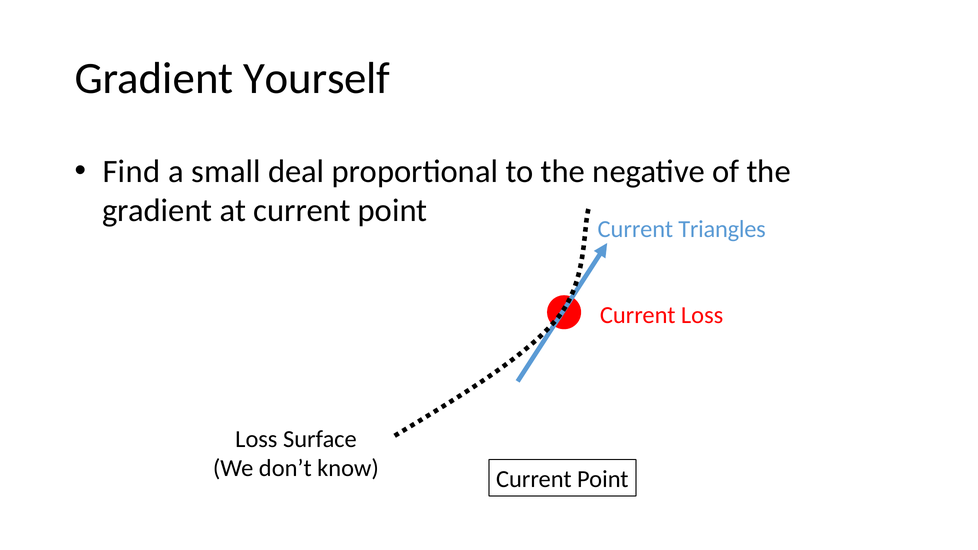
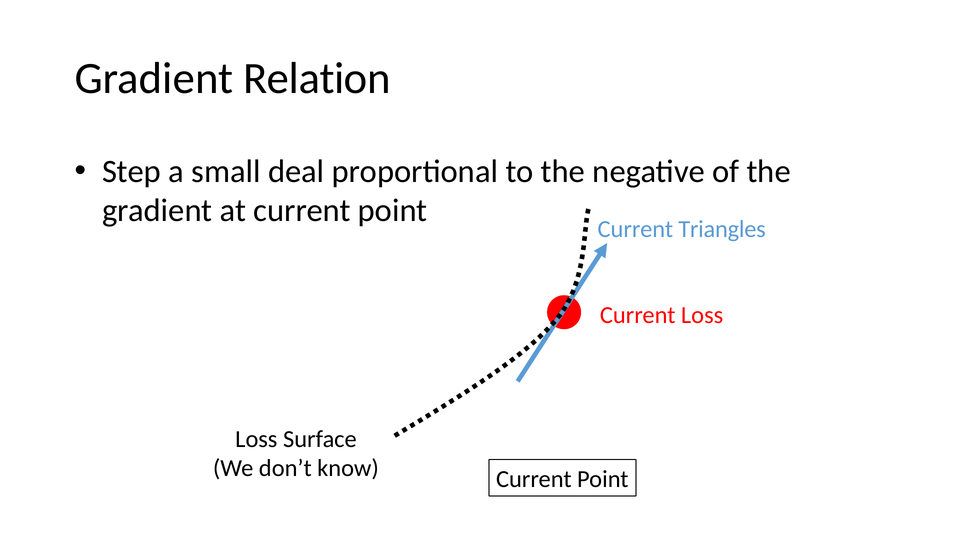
Yourself: Yourself -> Relation
Find: Find -> Step
